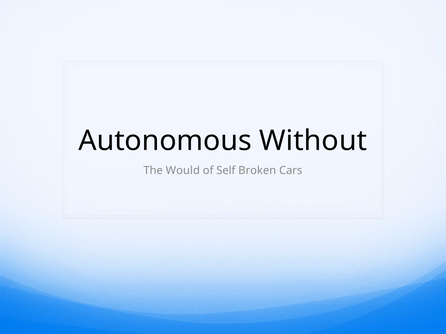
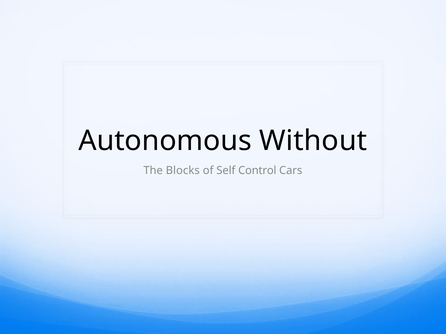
Would: Would -> Blocks
Broken: Broken -> Control
